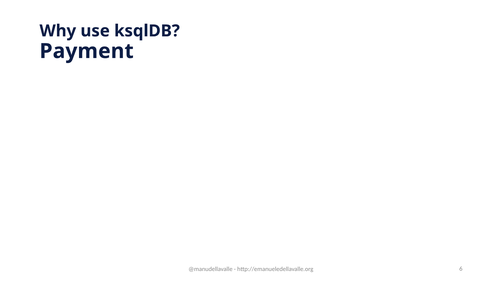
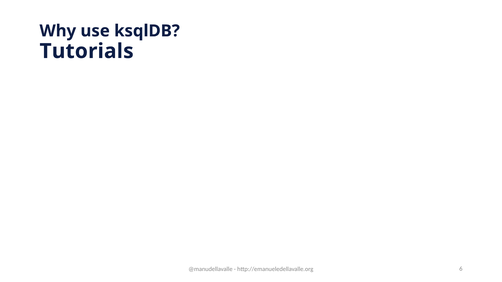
Payment: Payment -> Tutorials
